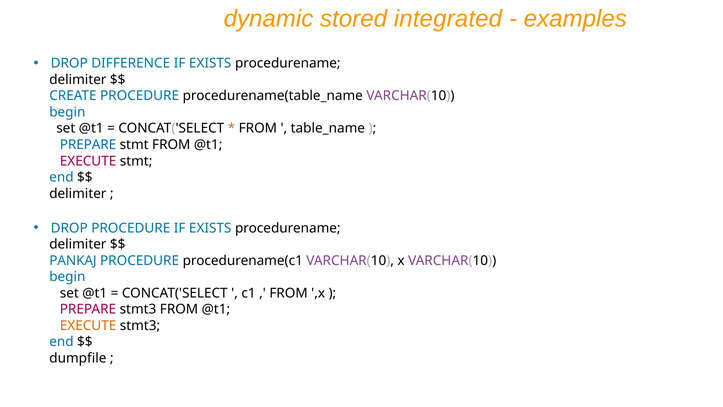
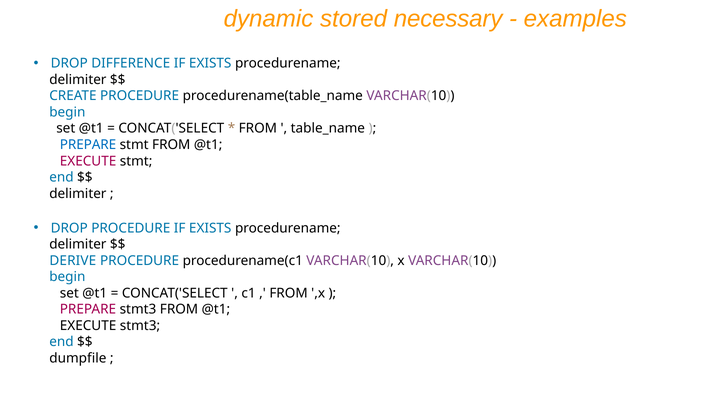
integrated: integrated -> necessary
PANKAJ: PANKAJ -> DERIVE
EXECUTE at (88, 325) colour: orange -> black
